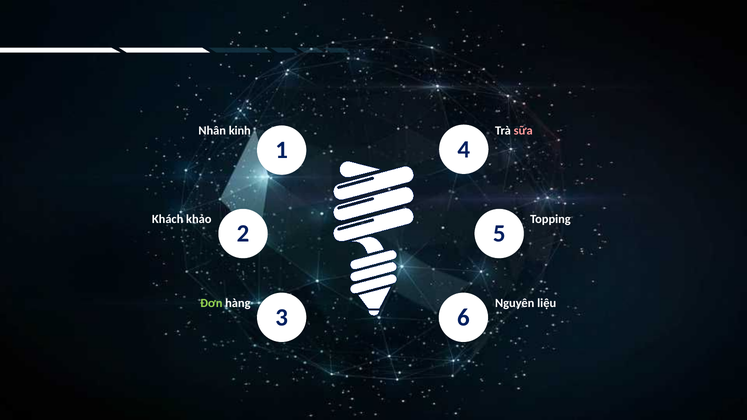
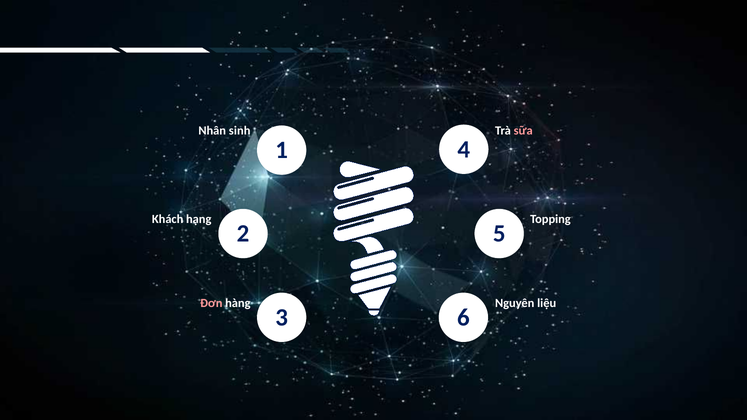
kinh: kinh -> sinh
khảo: khảo -> hạng
Đơn colour: light green -> pink
